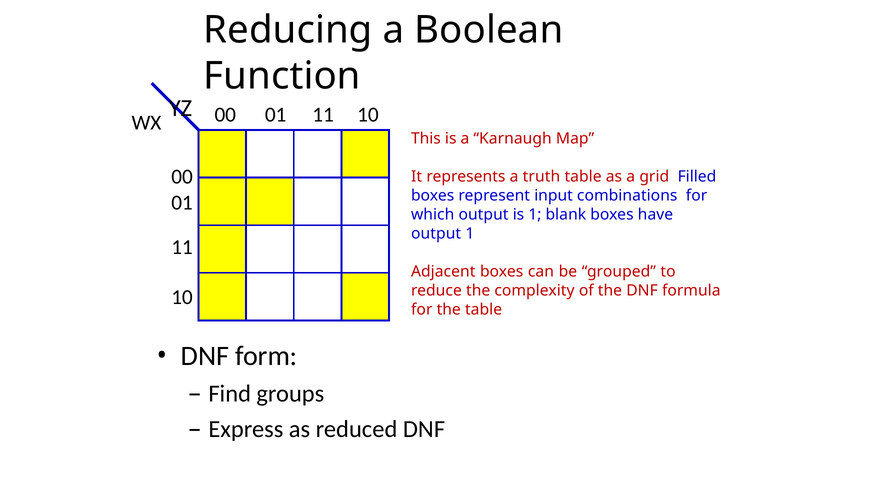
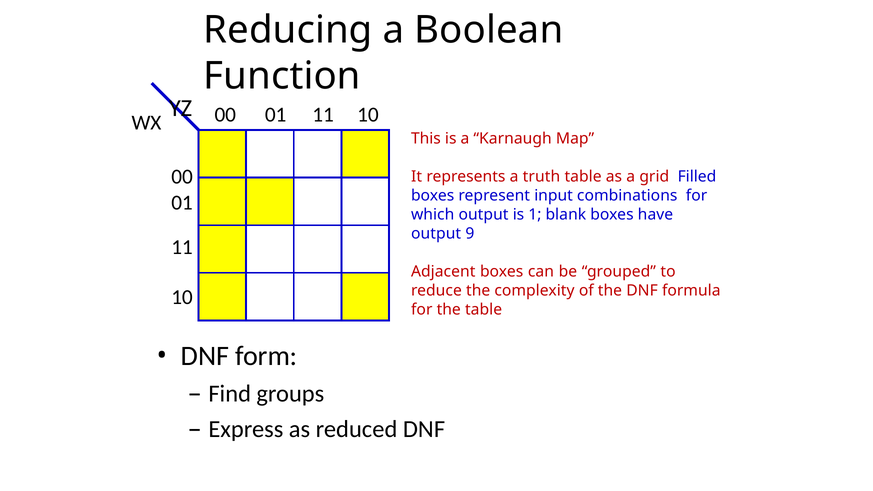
output 1: 1 -> 9
